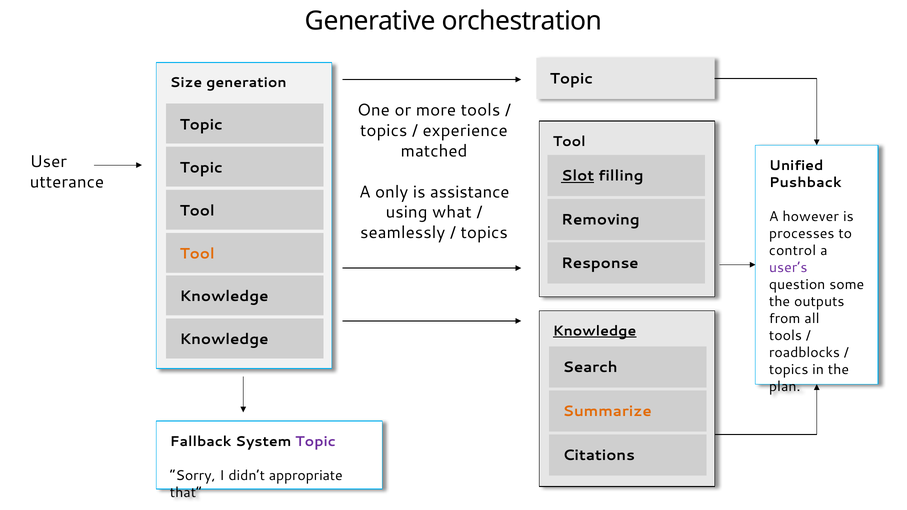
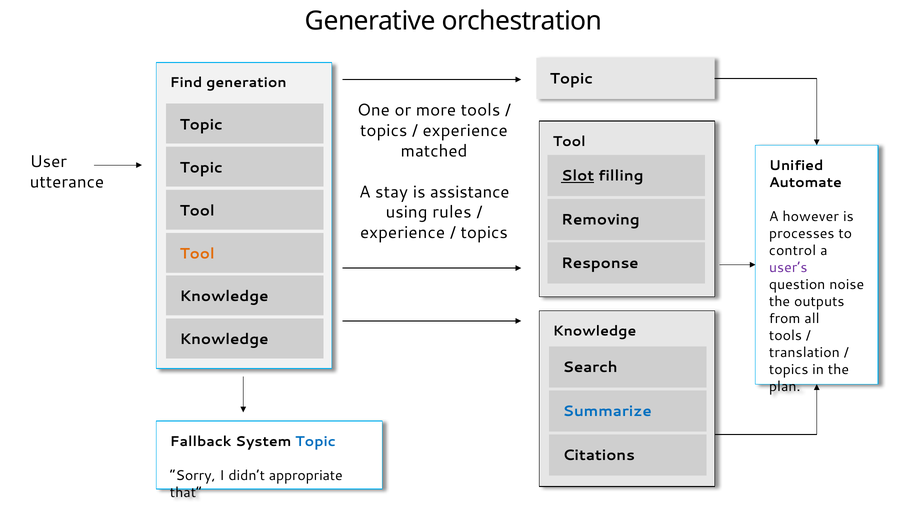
Size: Size -> Find
Pushback: Pushback -> Automate
only: only -> stay
what: what -> rules
seamlessly at (403, 233): seamlessly -> experience
some: some -> noise
Knowledge at (595, 331) underline: present -> none
roadblocks: roadblocks -> translation
Summarize colour: orange -> blue
Topic at (316, 442) colour: purple -> blue
